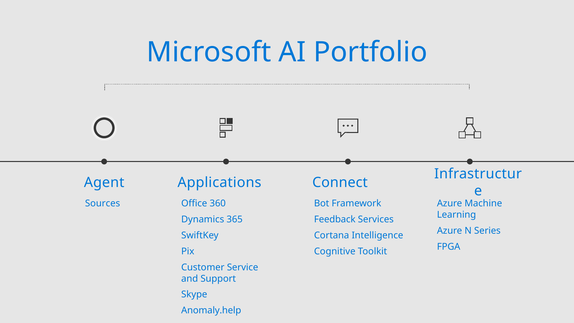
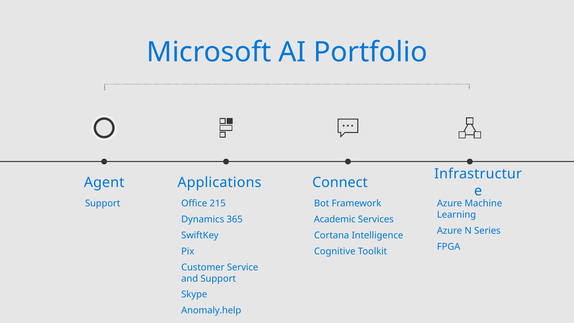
Sources at (103, 203): Sources -> Support
360: 360 -> 215
Feedback: Feedback -> Academic
